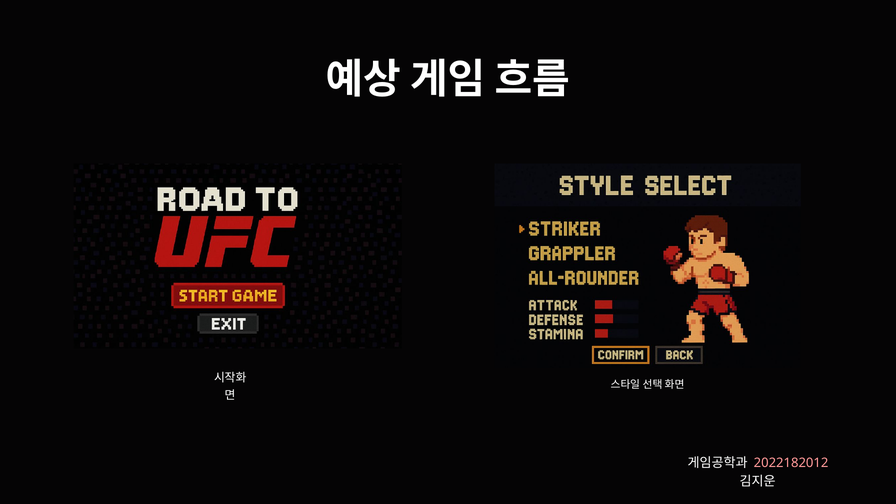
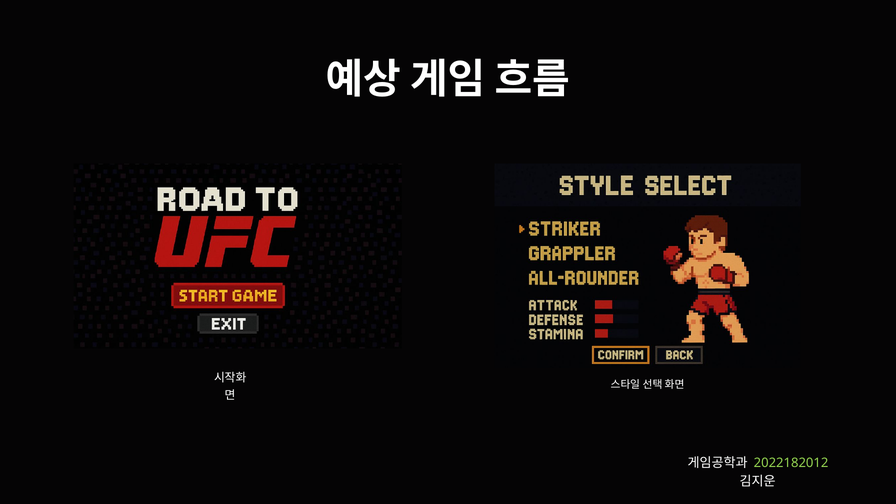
2022182012 colour: pink -> light green
